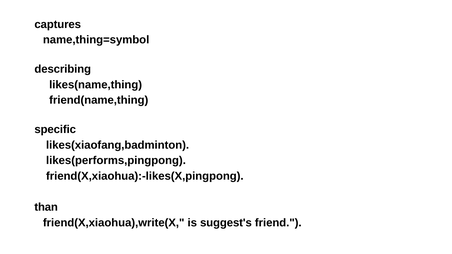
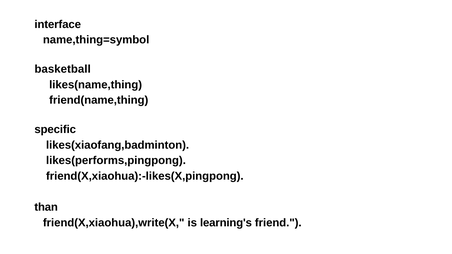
captures: captures -> interface
describing: describing -> basketball
suggest's: suggest's -> learning's
